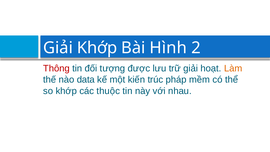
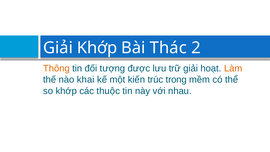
Hình: Hình -> Thác
Thông colour: red -> orange
data: data -> khai
pháp: pháp -> trong
